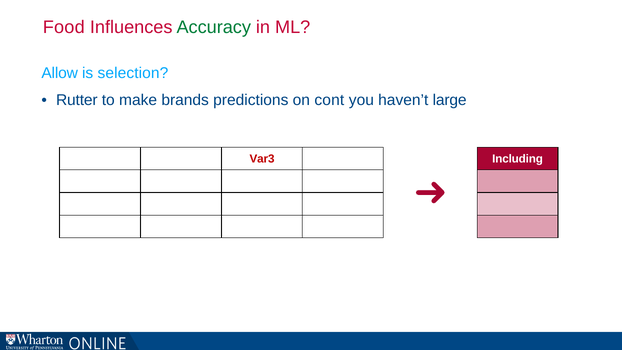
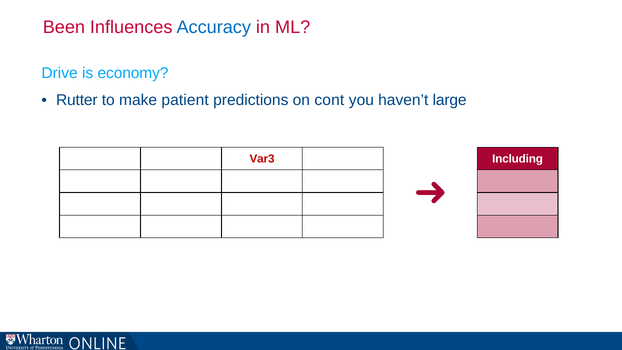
Food: Food -> Been
Accuracy colour: green -> blue
Allow: Allow -> Drive
selection: selection -> economy
brands: brands -> patient
